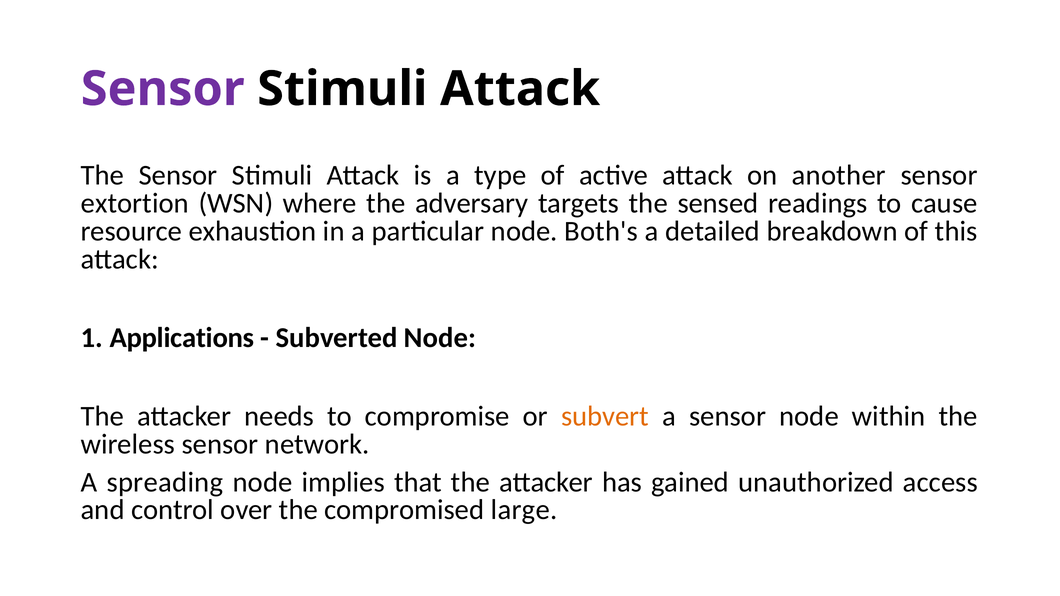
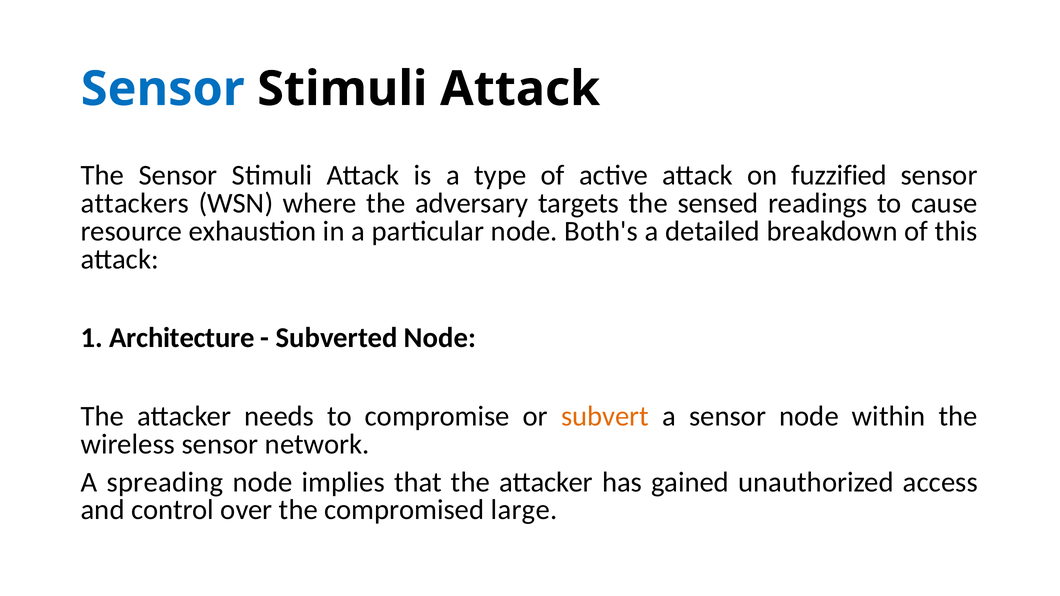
Sensor at (163, 89) colour: purple -> blue
another: another -> fuzzified
extortion: extortion -> attackers
Applications: Applications -> Architecture
